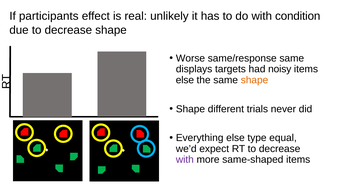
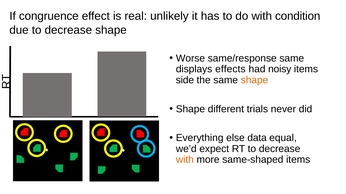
participants: participants -> congruence
targets: targets -> effects
else at (185, 80): else -> side
type: type -> data
with at (185, 160) colour: purple -> orange
